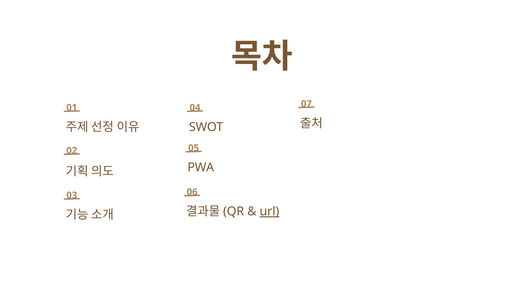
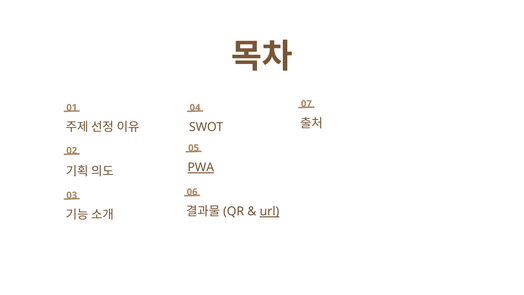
PWA underline: none -> present
